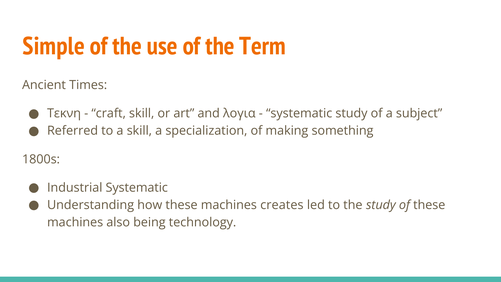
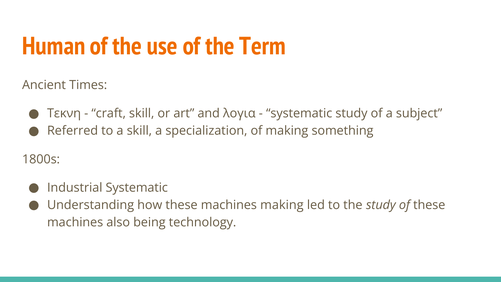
Simple: Simple -> Human
machines creates: creates -> making
